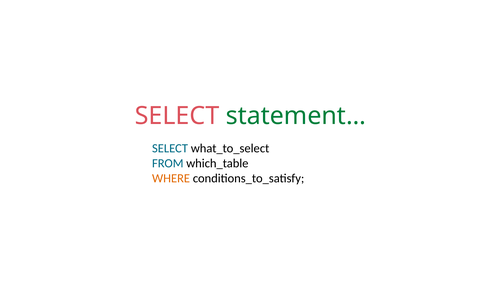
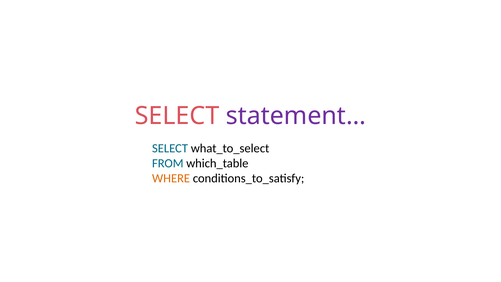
statement… colour: green -> purple
